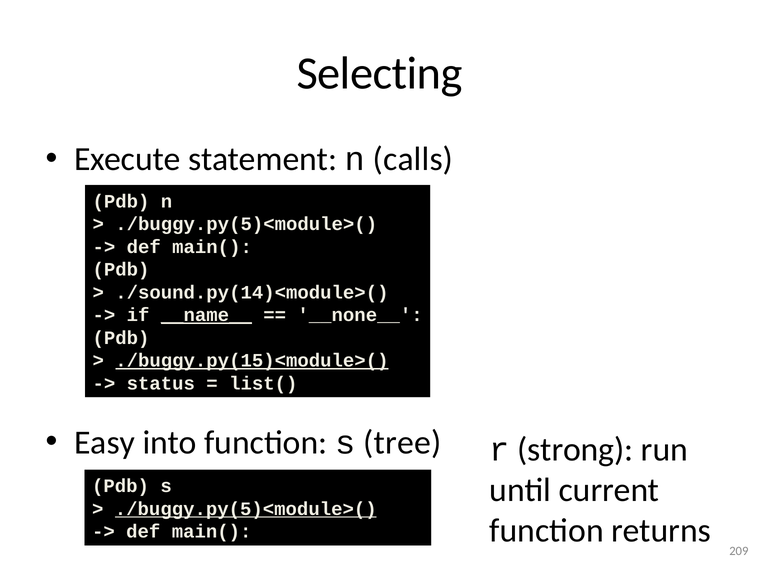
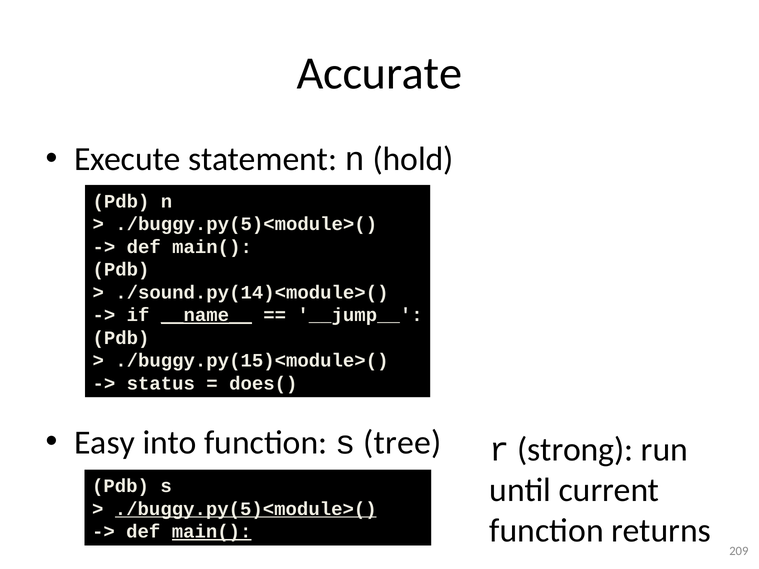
Selecting: Selecting -> Accurate
calls: calls -> hold
__none__: __none__ -> __jump__
./buggy.py(15)<module>( underline: present -> none
list(: list( -> does(
main( at (212, 532) underline: none -> present
